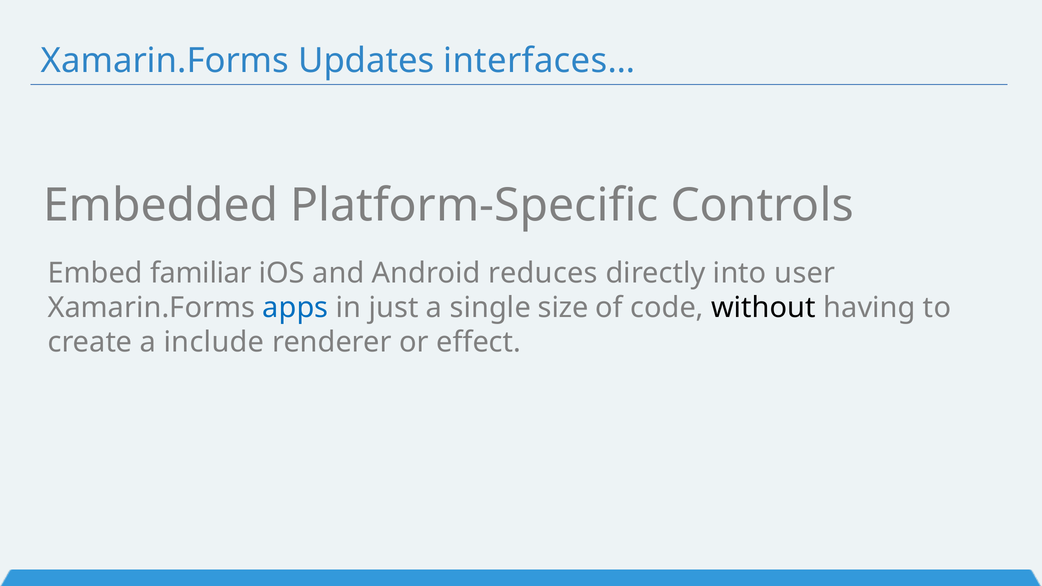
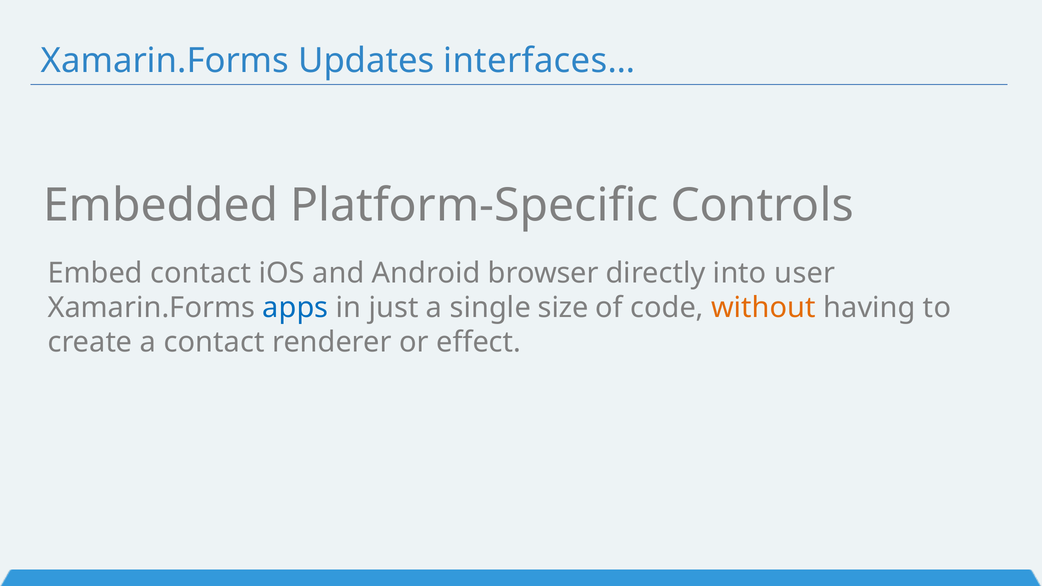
Embed familiar: familiar -> contact
reduces: reduces -> browser
without colour: black -> orange
a include: include -> contact
